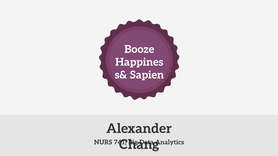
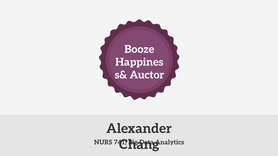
Sapien: Sapien -> Auctor
